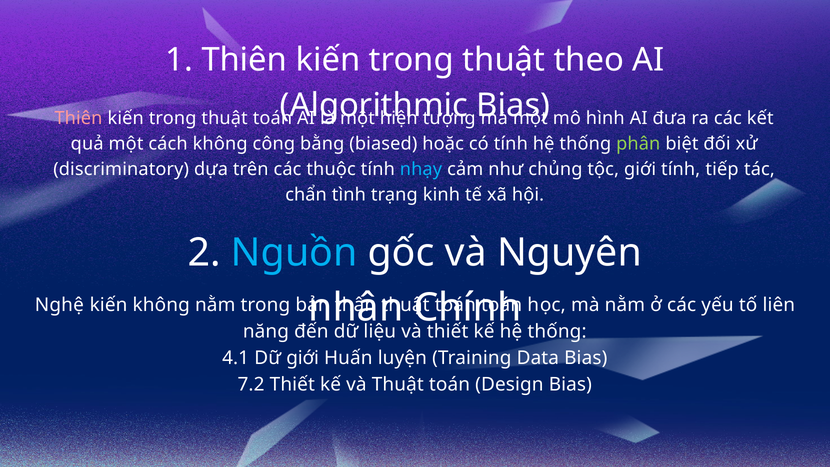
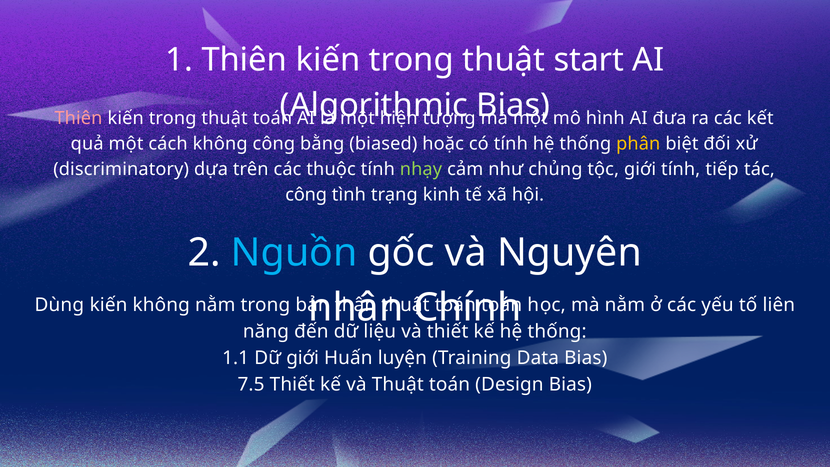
theo: theo -> start
phân colour: light green -> yellow
nhạy colour: light blue -> light green
chẩn at (306, 195): chẩn -> công
Nghệ: Nghệ -> Dùng
4.1: 4.1 -> 1.1
7.2: 7.2 -> 7.5
